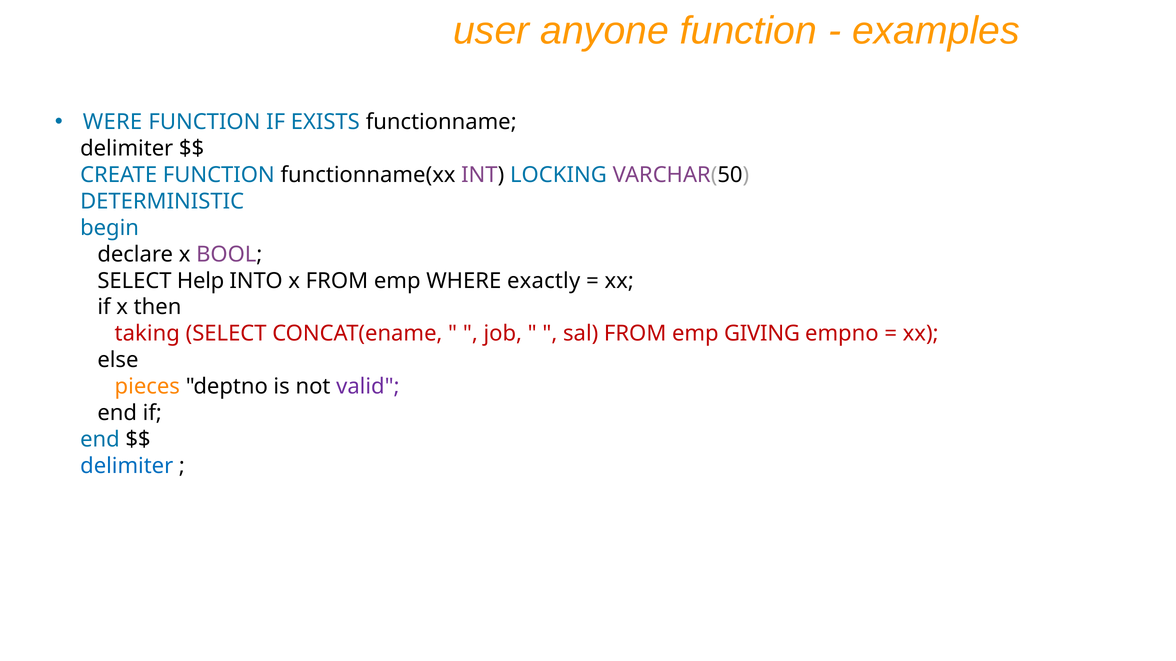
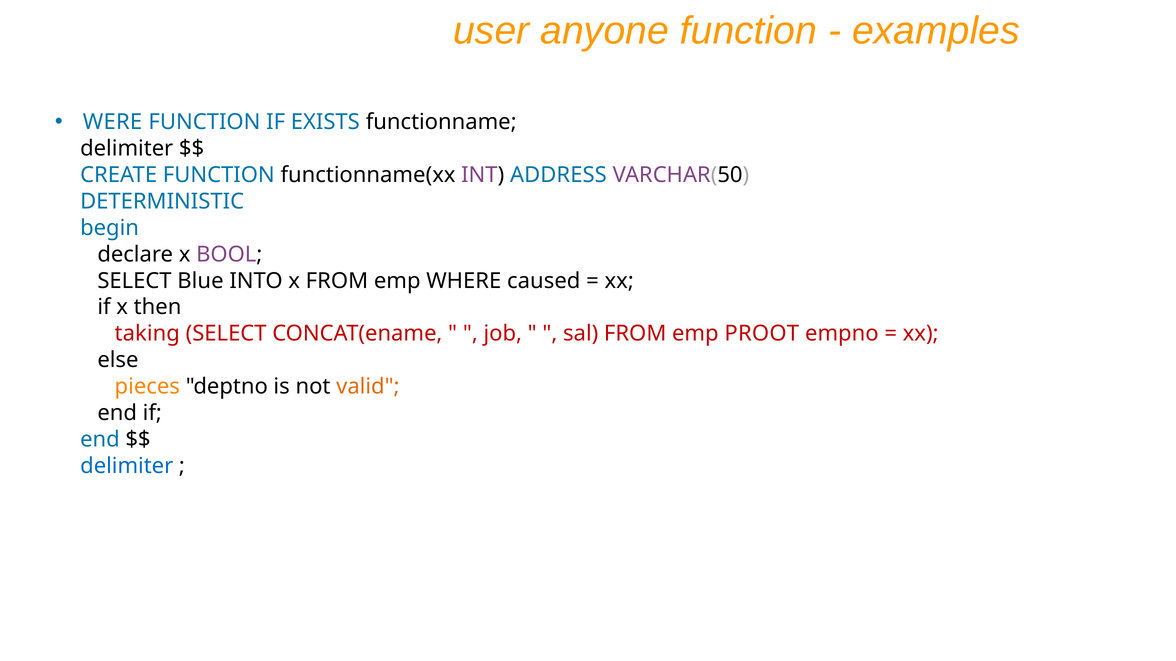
LOCKING: LOCKING -> ADDRESS
Help: Help -> Blue
exactly: exactly -> caused
GIVING: GIVING -> PROOT
valid colour: purple -> orange
